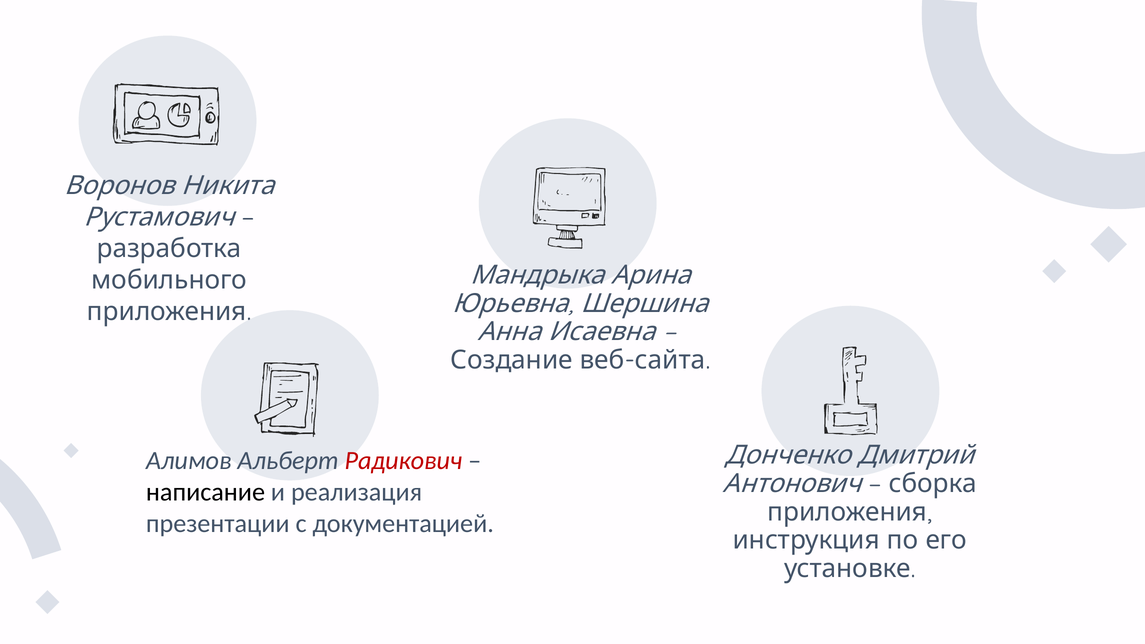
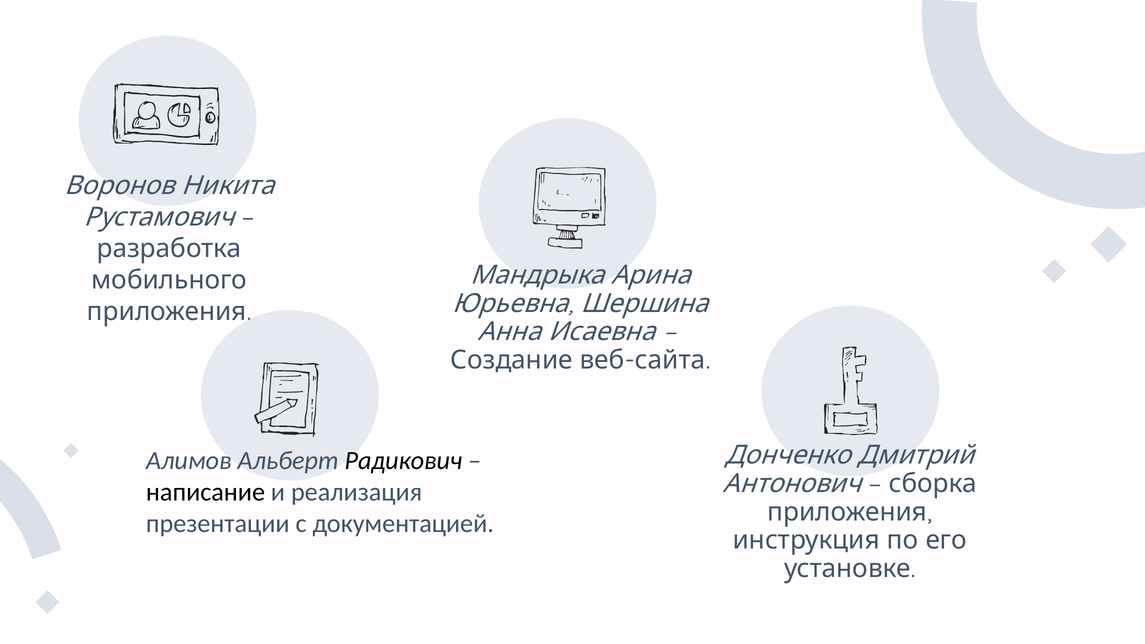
Радикович colour: red -> black
